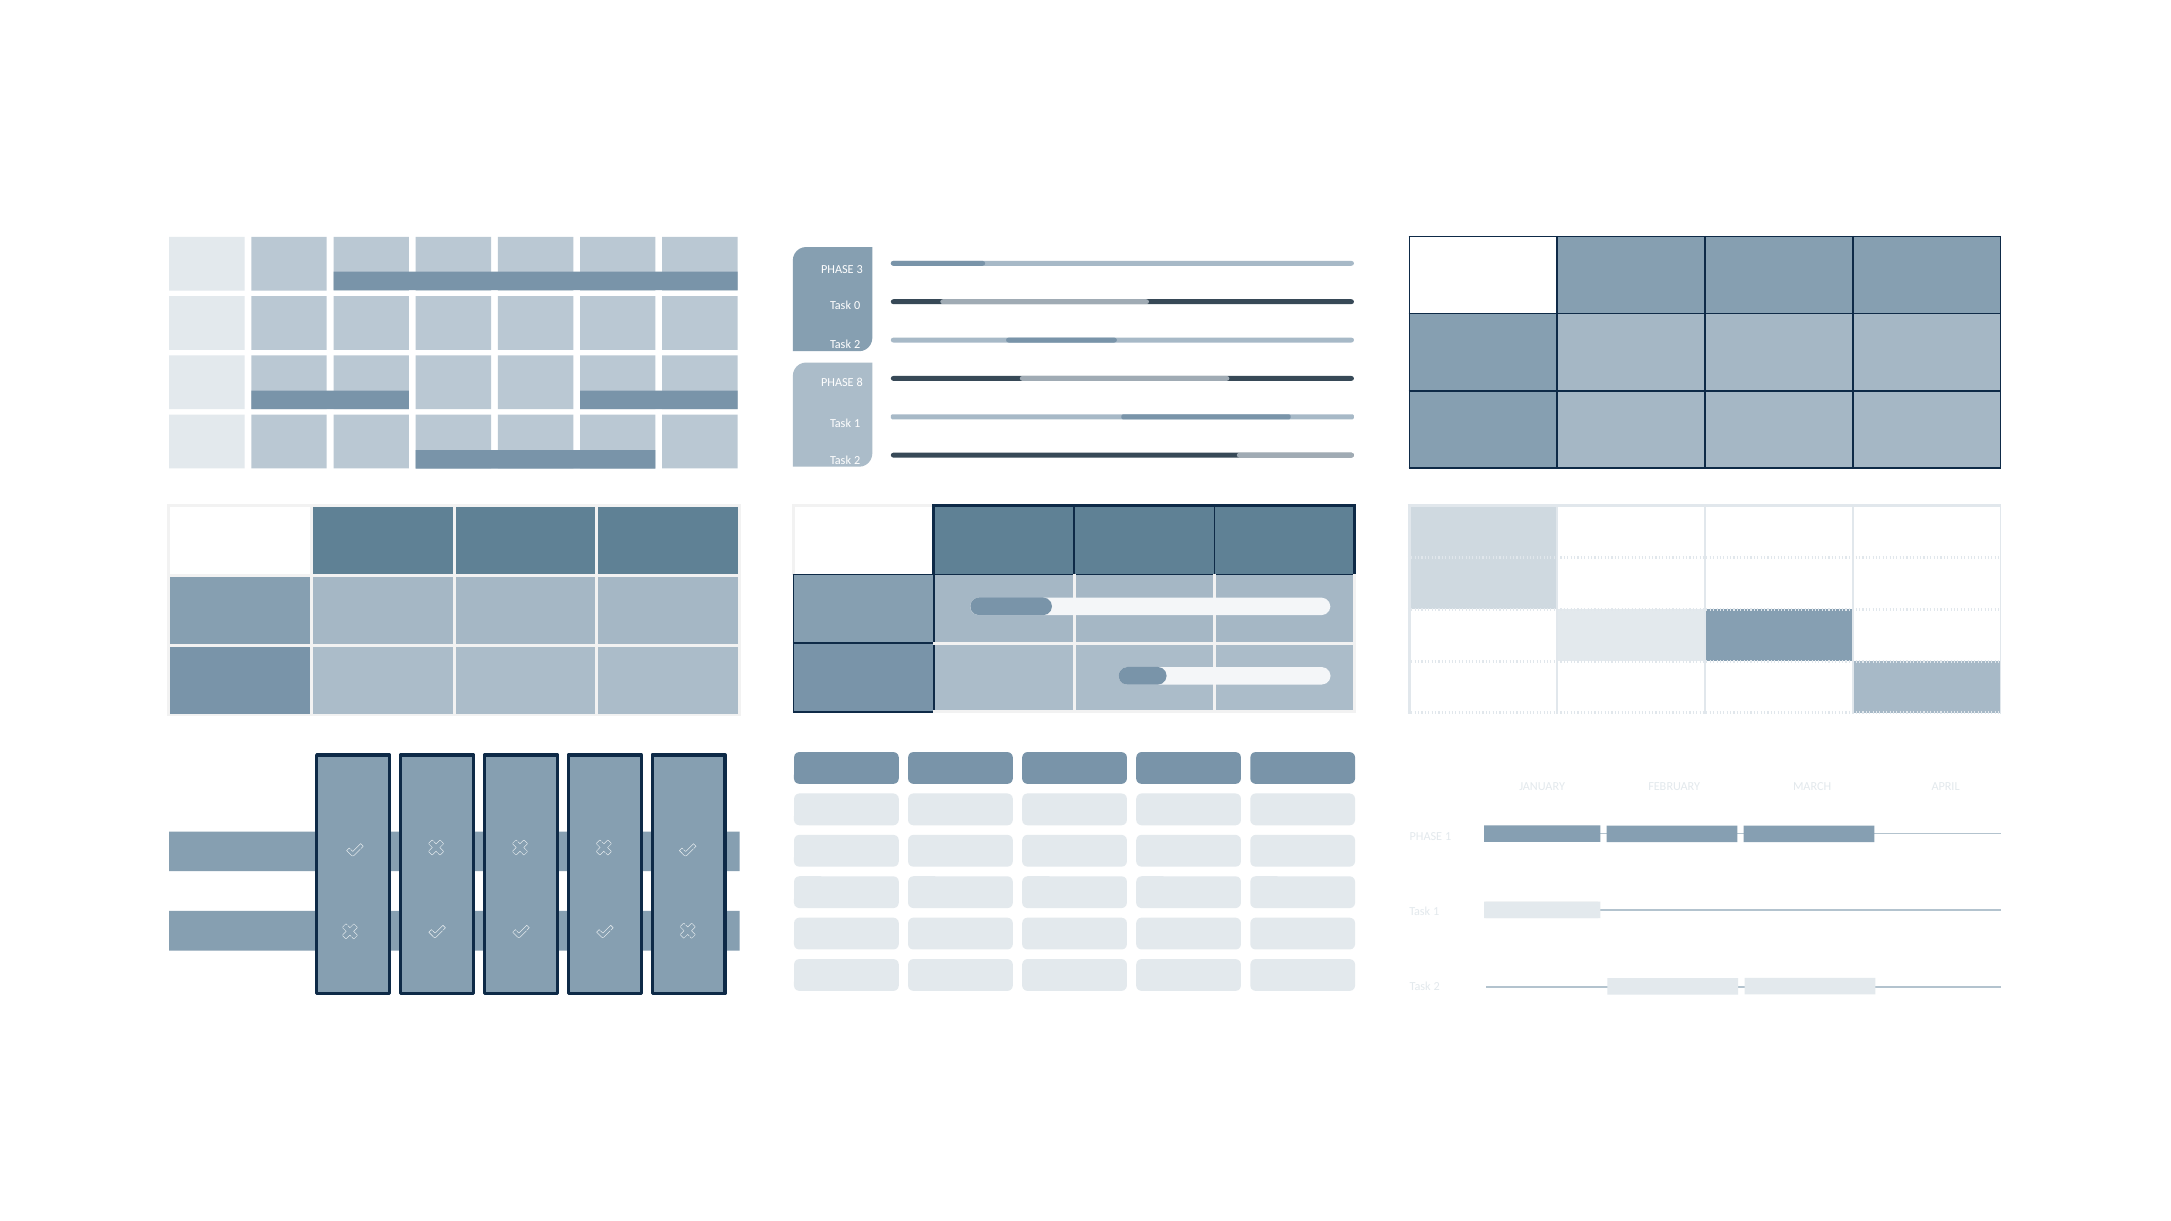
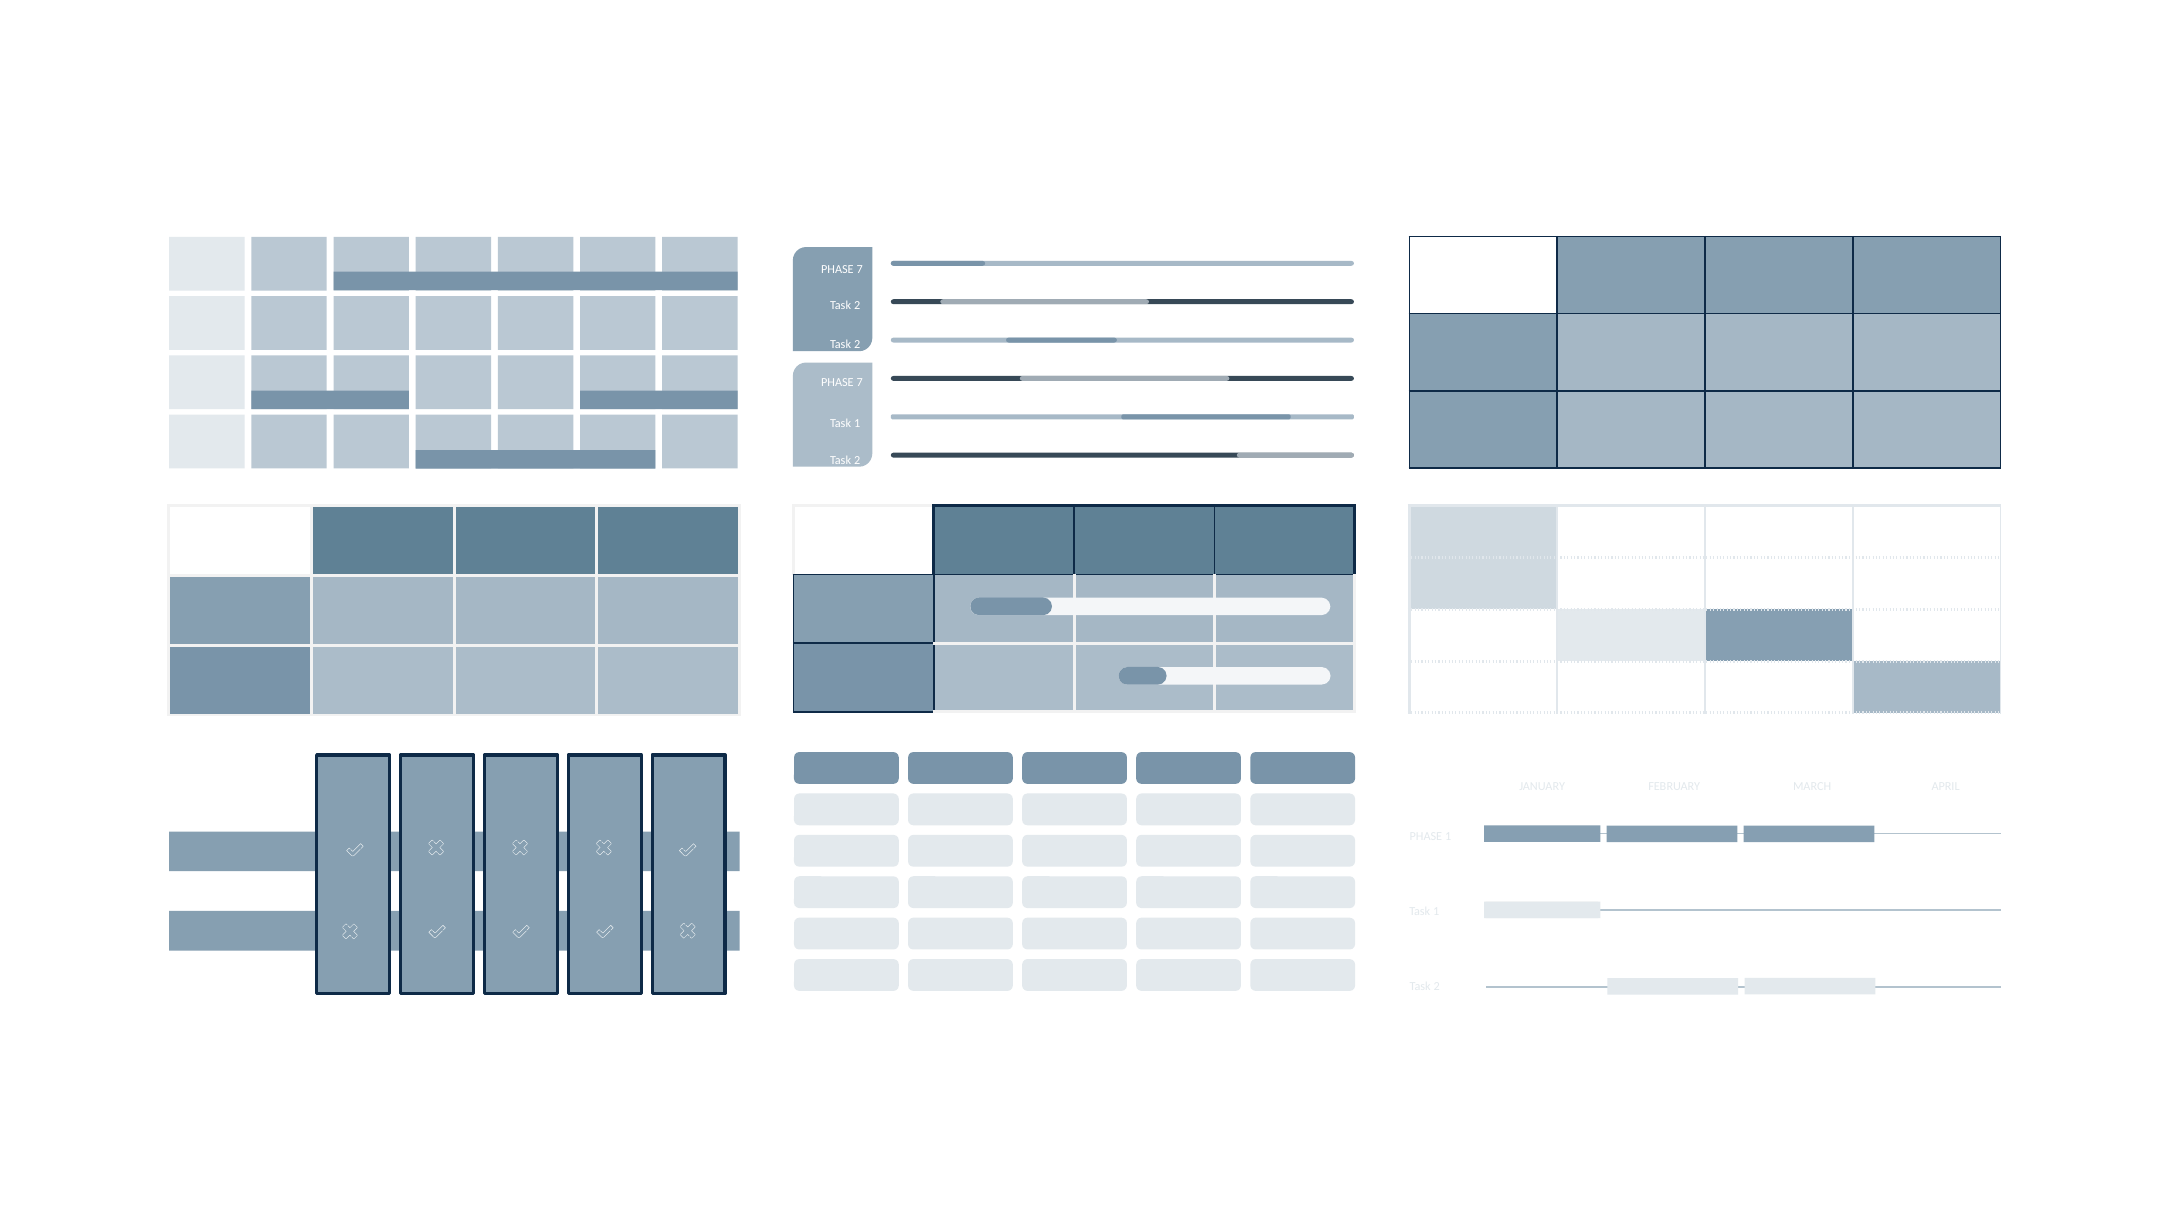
3 at (860, 269): 3 -> 7
0 at (857, 306): 0 -> 2
8 at (860, 383): 8 -> 7
